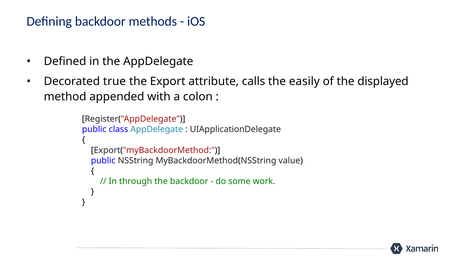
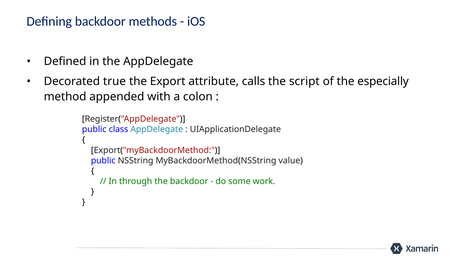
easily: easily -> script
displayed: displayed -> especially
